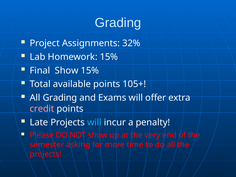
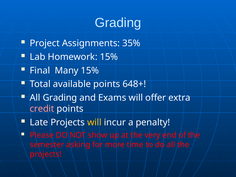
32%: 32% -> 35%
Final Show: Show -> Many
105+: 105+ -> 648+
will at (94, 122) colour: light blue -> yellow
